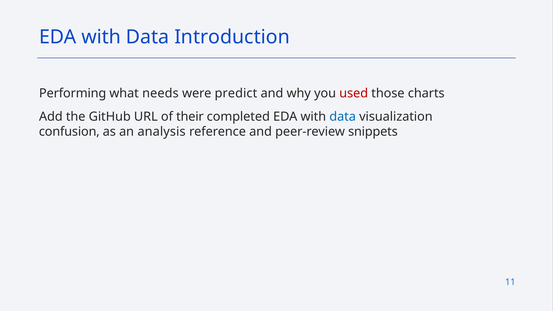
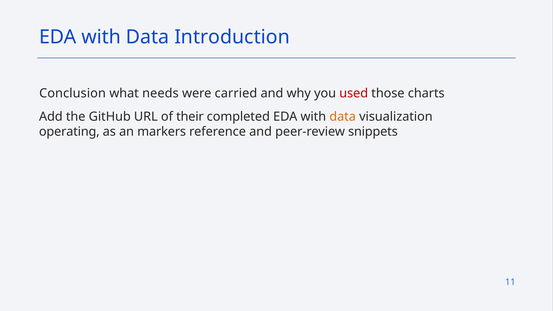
Performing: Performing -> Conclusion
predict: predict -> carried
data at (343, 117) colour: blue -> orange
confusion: confusion -> operating
analysis: analysis -> markers
